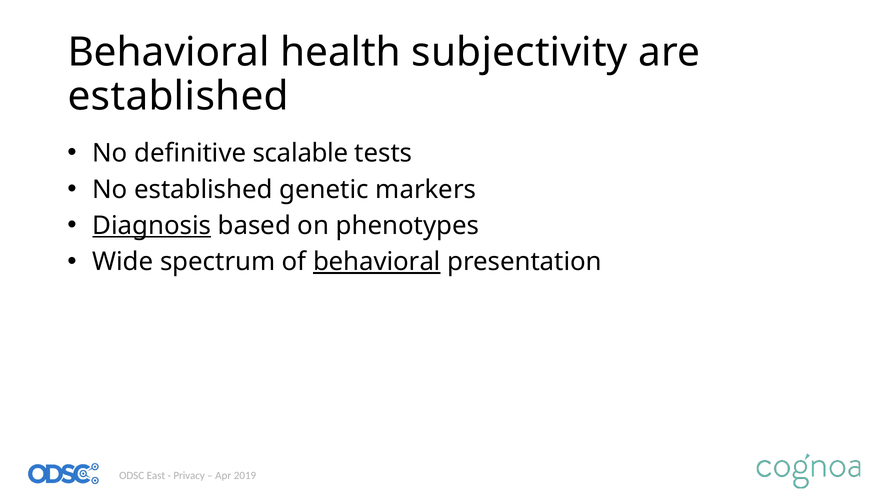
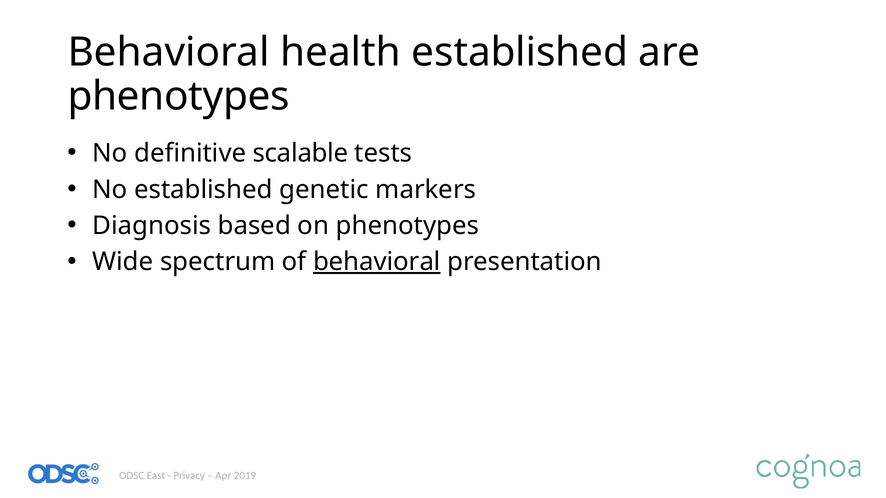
health subjectivity: subjectivity -> established
established at (178, 96): established -> phenotypes
Diagnosis underline: present -> none
